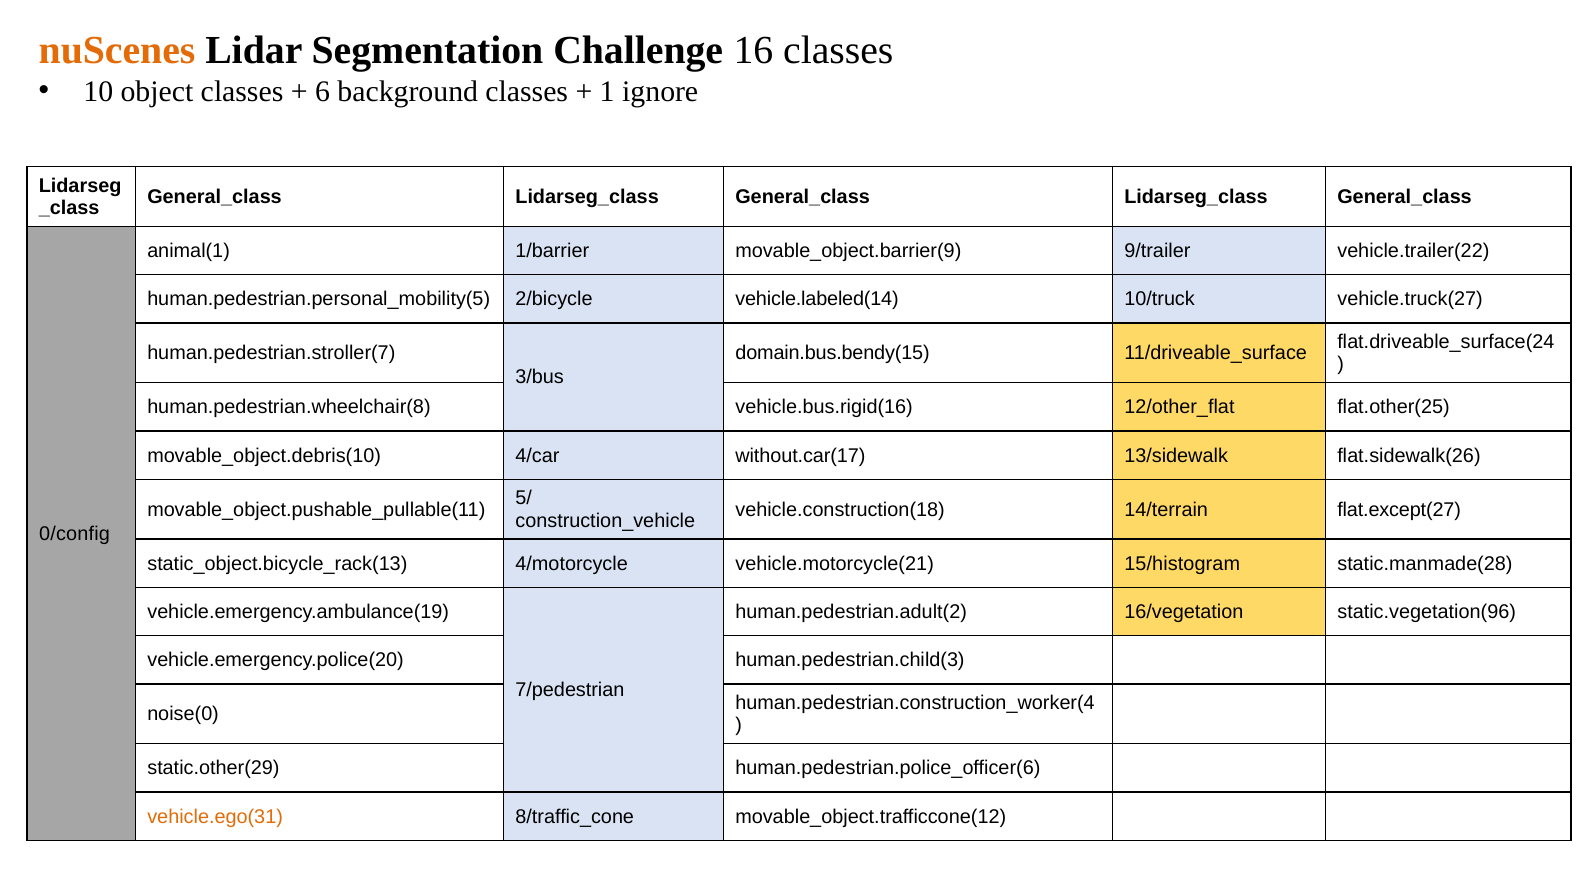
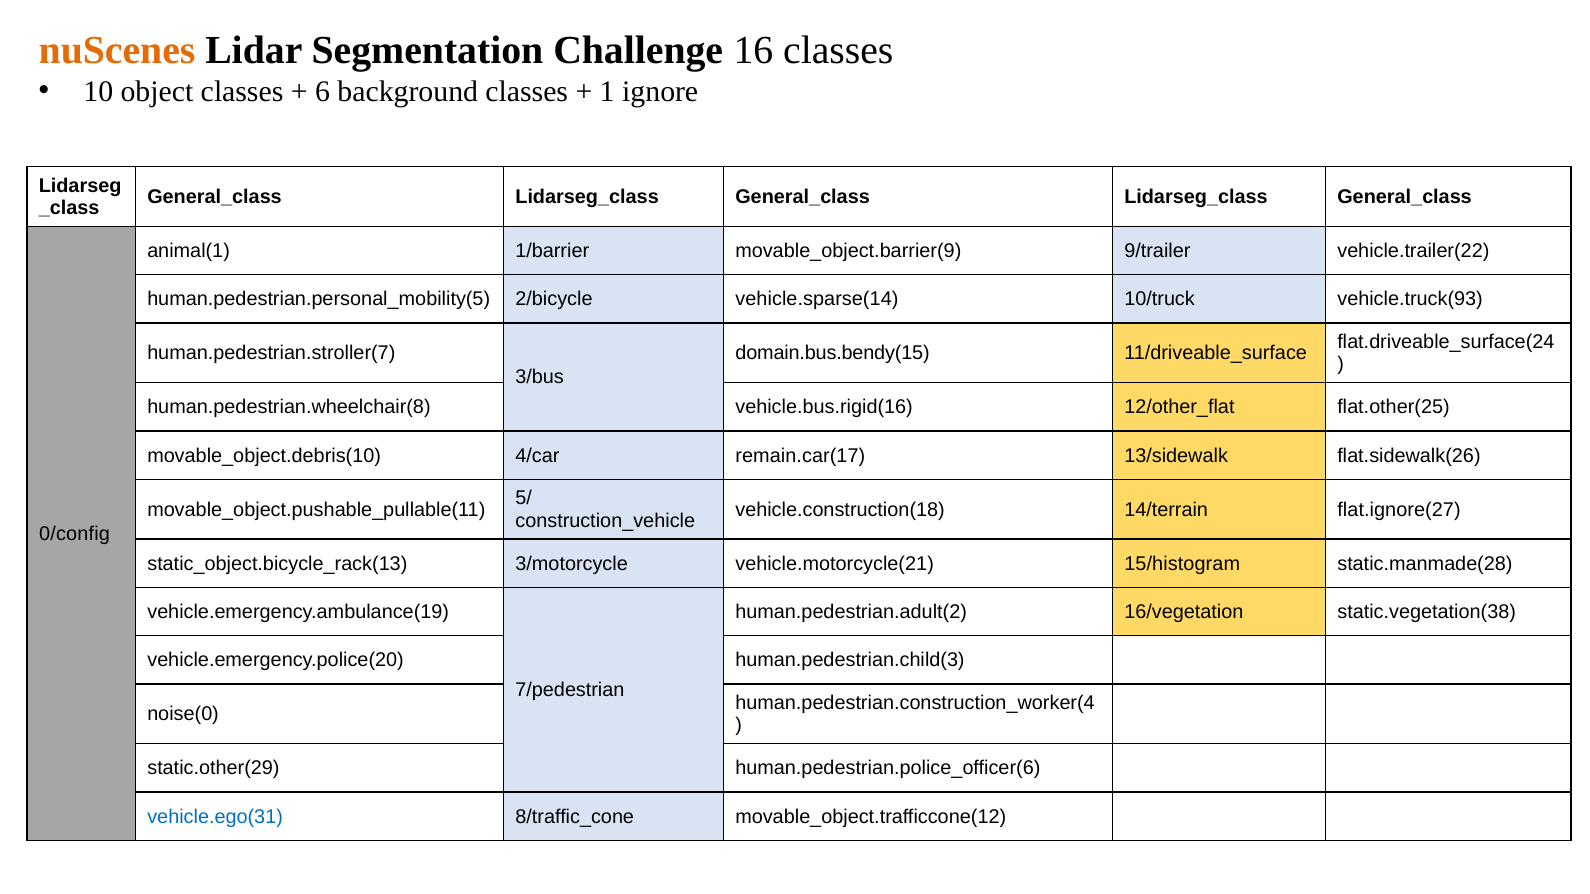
vehicle.labeled(14: vehicle.labeled(14 -> vehicle.sparse(14
vehicle.truck(27: vehicle.truck(27 -> vehicle.truck(93
without.car(17: without.car(17 -> remain.car(17
flat.except(27: flat.except(27 -> flat.ignore(27
4/motorcycle: 4/motorcycle -> 3/motorcycle
static.vegetation(96: static.vegetation(96 -> static.vegetation(38
vehicle.ego(31 colour: orange -> blue
